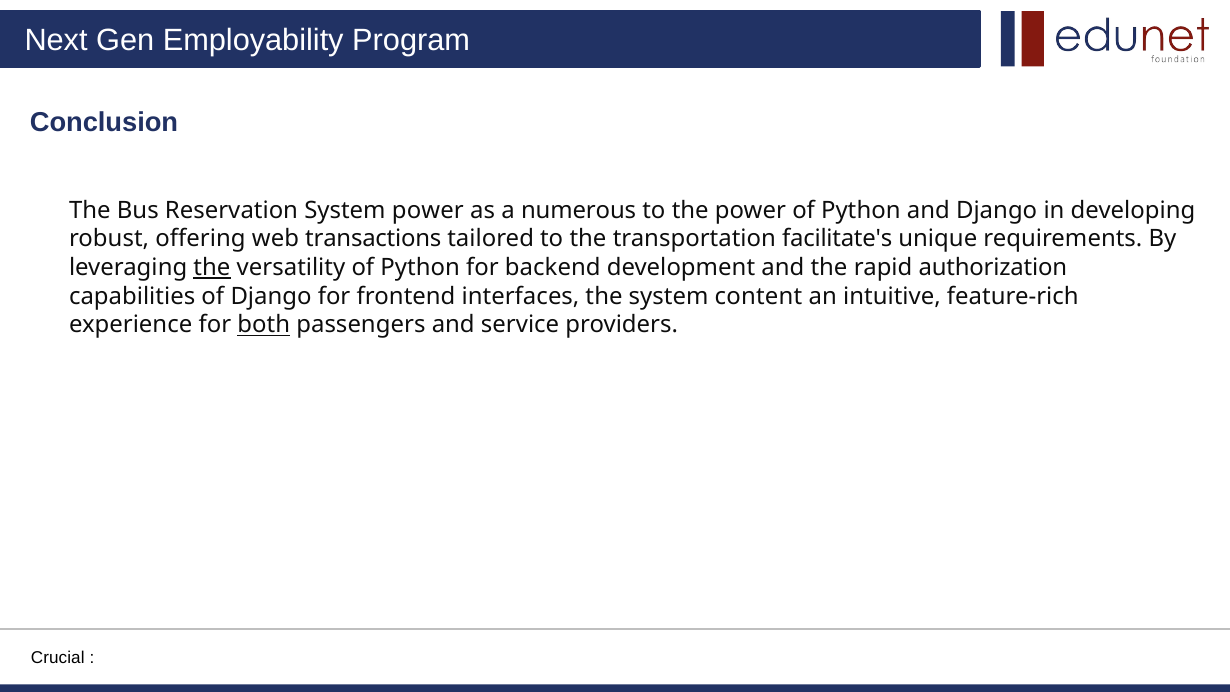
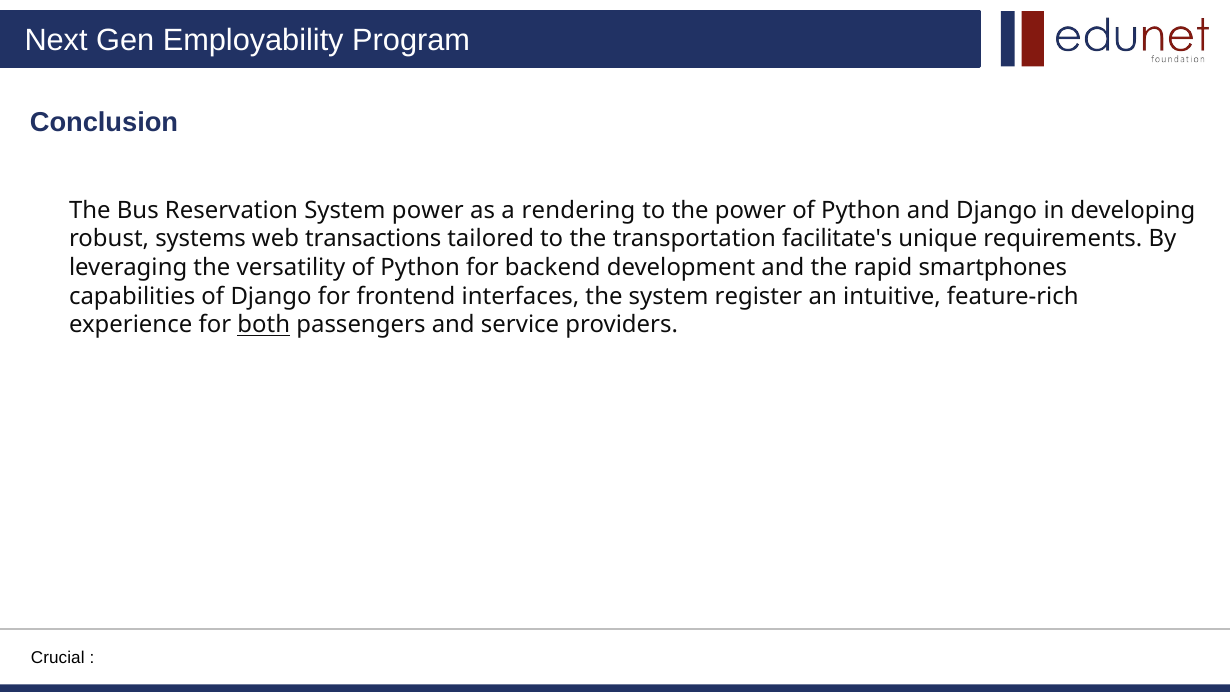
numerous: numerous -> rendering
offering: offering -> systems
the at (212, 268) underline: present -> none
authorization: authorization -> smartphones
content: content -> register
